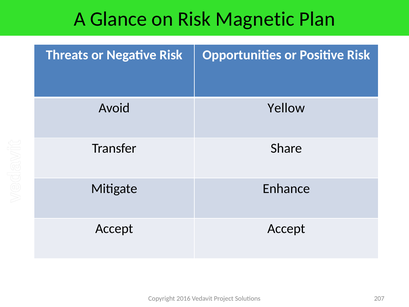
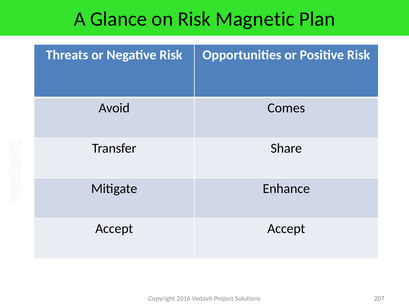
Yellow: Yellow -> Comes
